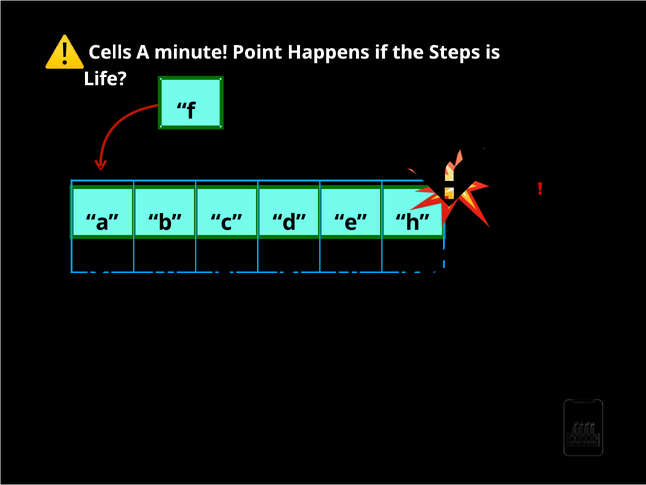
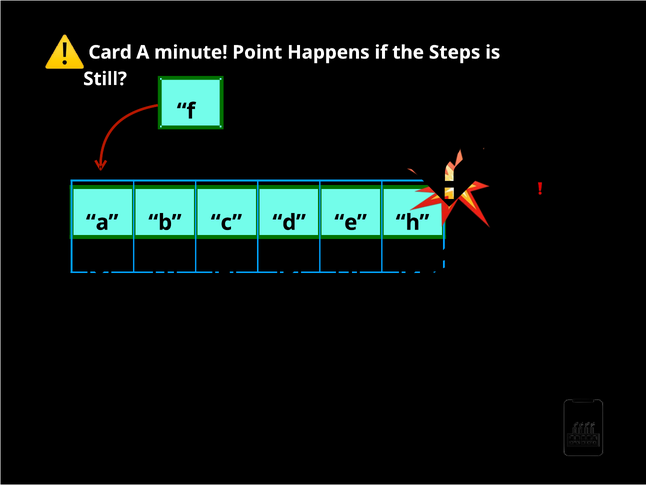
Cells: Cells -> Card
Life: Life -> Still
